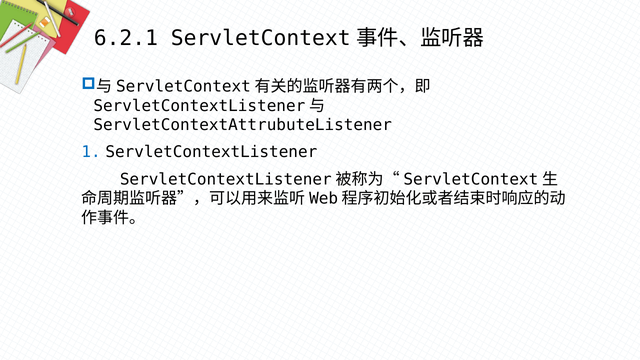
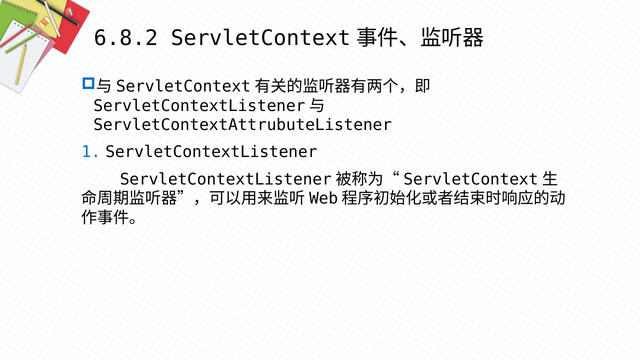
6.2.1: 6.2.1 -> 6.8.2
